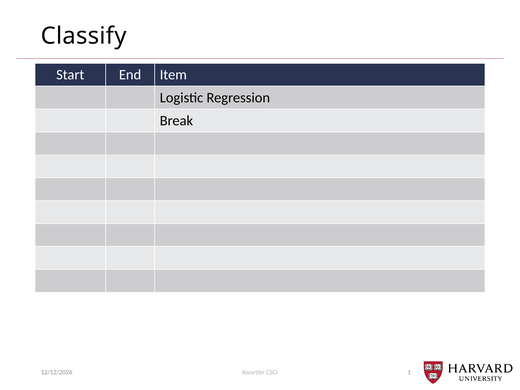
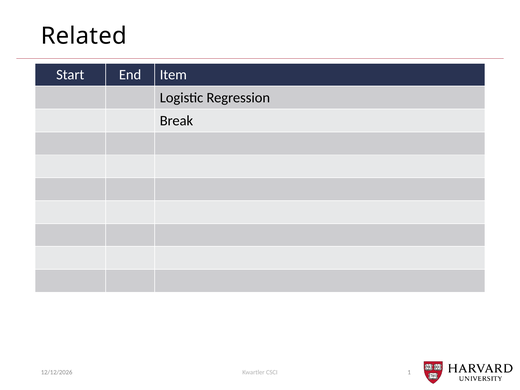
Classify: Classify -> Related
